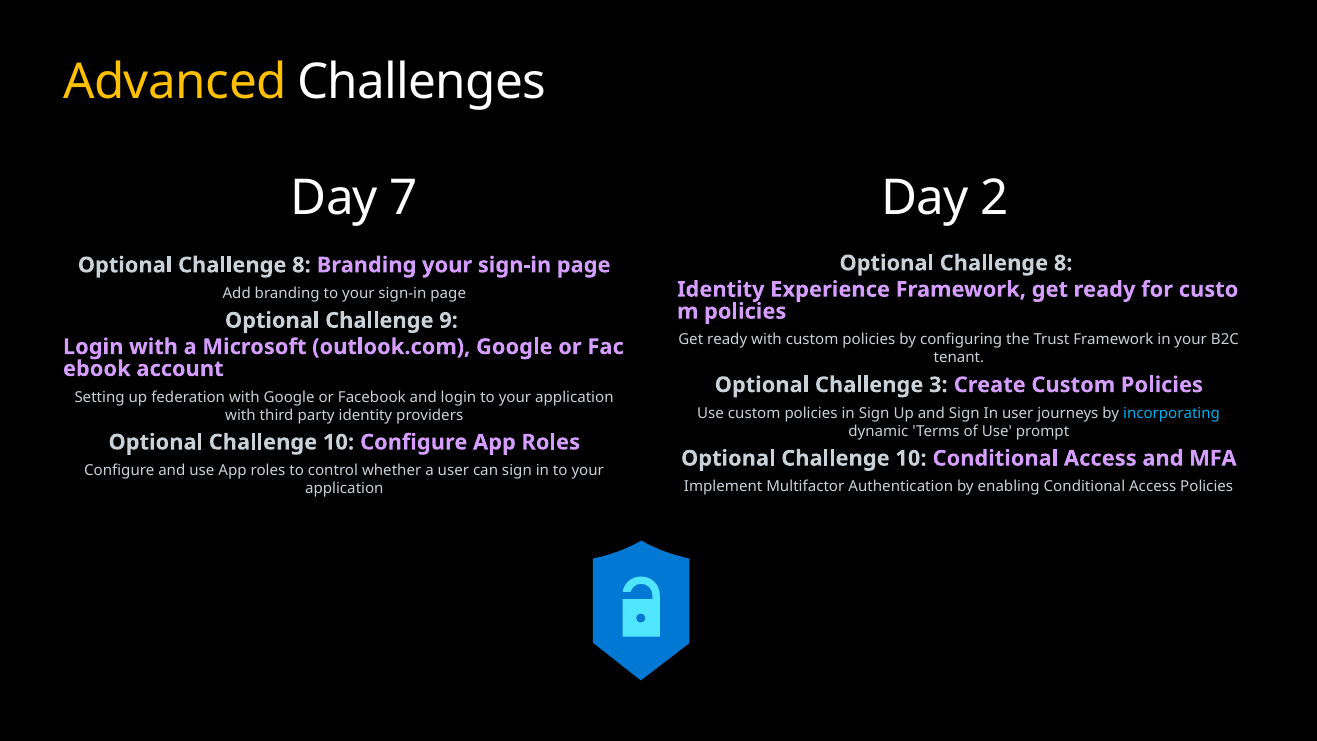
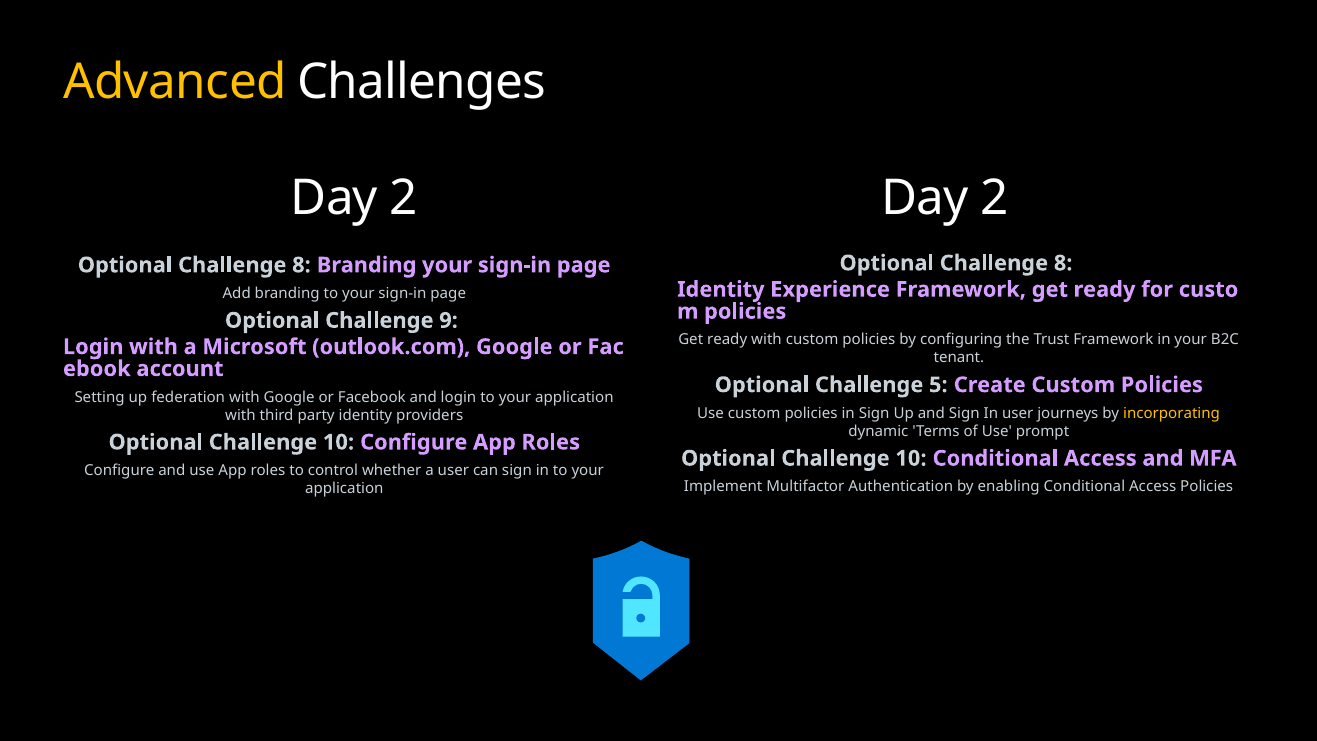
7 at (404, 198): 7 -> 2
3: 3 -> 5
incorporating colour: light blue -> yellow
